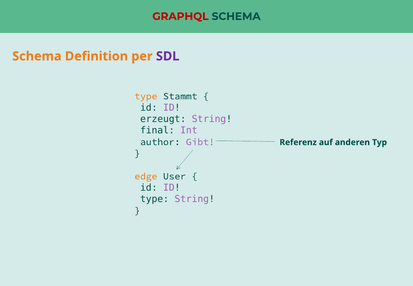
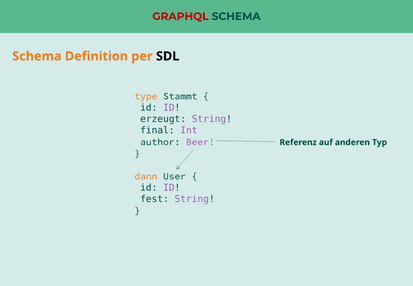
SDL colour: purple -> black
Gibt: Gibt -> Beer
edge: edge -> dann
type at (155, 199): type -> fest
